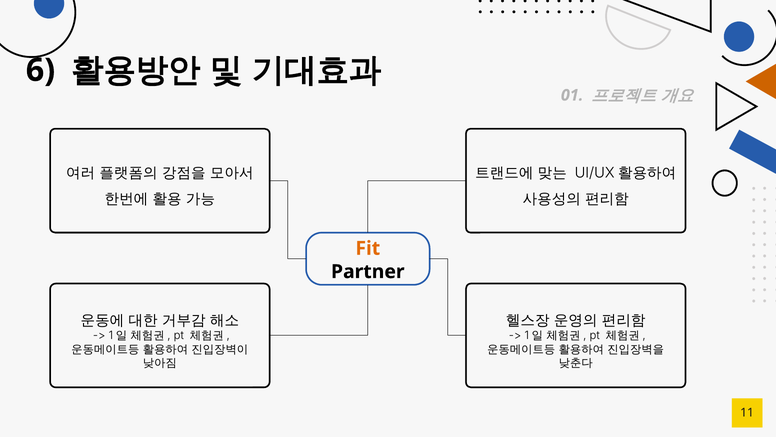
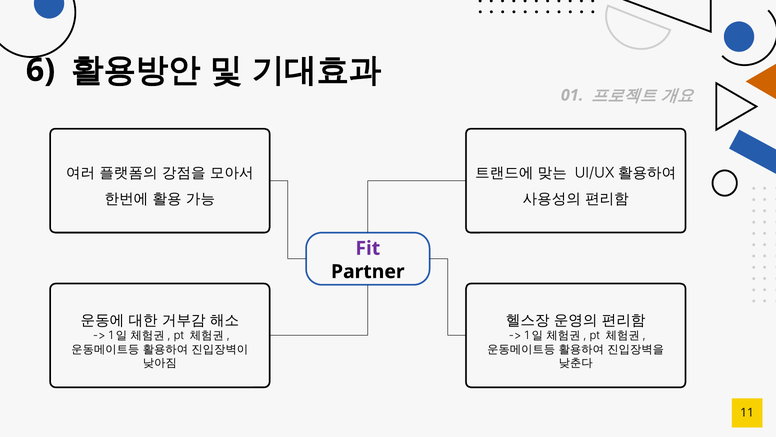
Fit colour: orange -> purple
